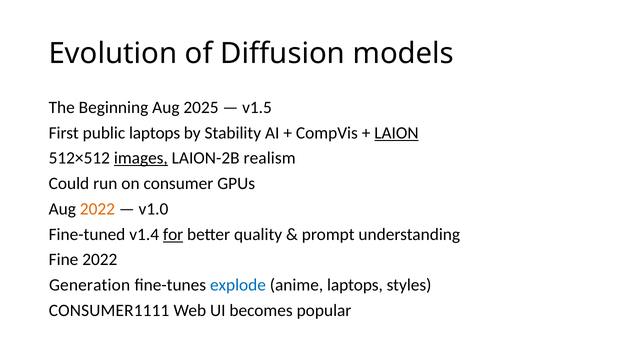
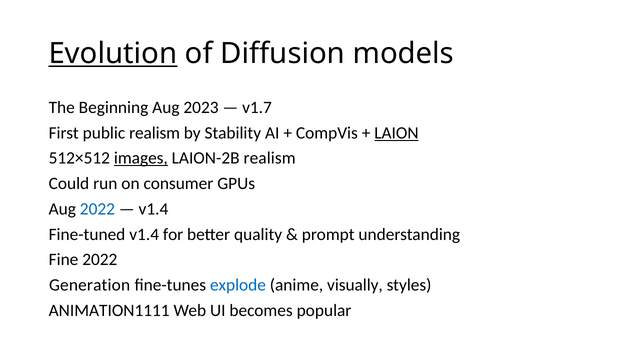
Evolution underline: none -> present
2025: 2025 -> 2023
v1.5: v1.5 -> v1.7
public laptops: laptops -> realism
2022 at (97, 209) colour: orange -> blue
v1.0 at (153, 209): v1.0 -> v1.4
for underline: present -> none
anime laptops: laptops -> visually
CONSUMER1111: CONSUMER1111 -> ANIMATION1111
